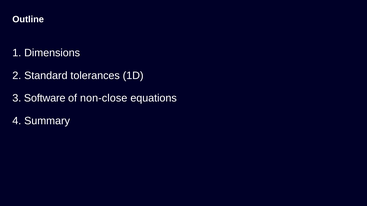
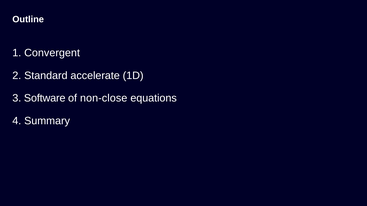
Dimensions: Dimensions -> Convergent
tolerances: tolerances -> accelerate
